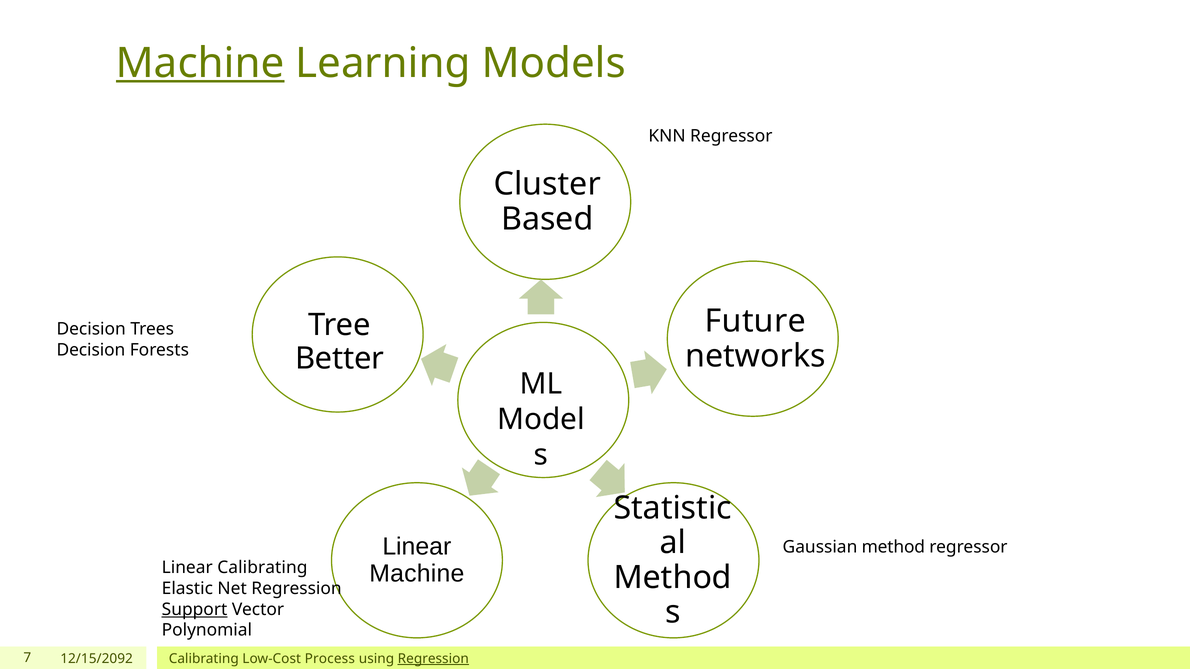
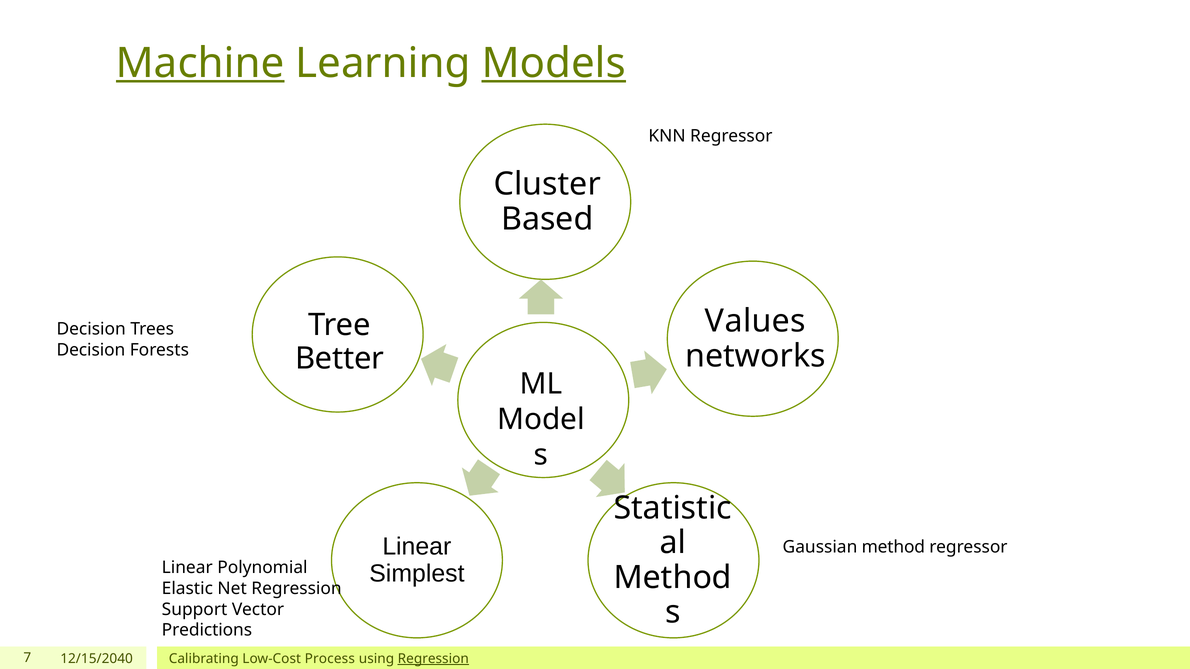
Models underline: none -> present
Future: Future -> Values
Machine at (417, 574): Machine -> Simplest
Linear Calibrating: Calibrating -> Polynomial
Support underline: present -> none
Polynomial: Polynomial -> Predictions
12/15/2092: 12/15/2092 -> 12/15/2040
